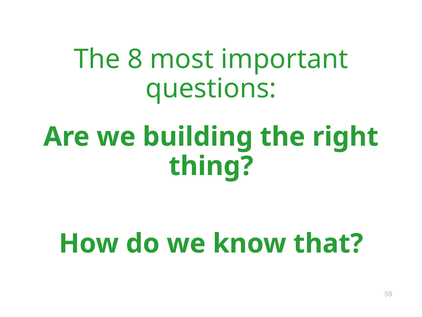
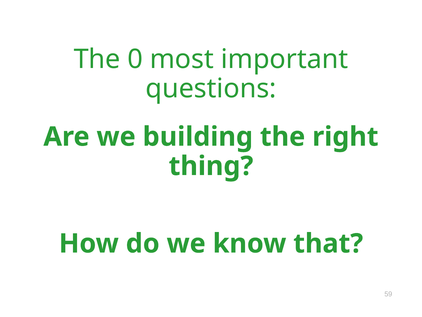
8: 8 -> 0
